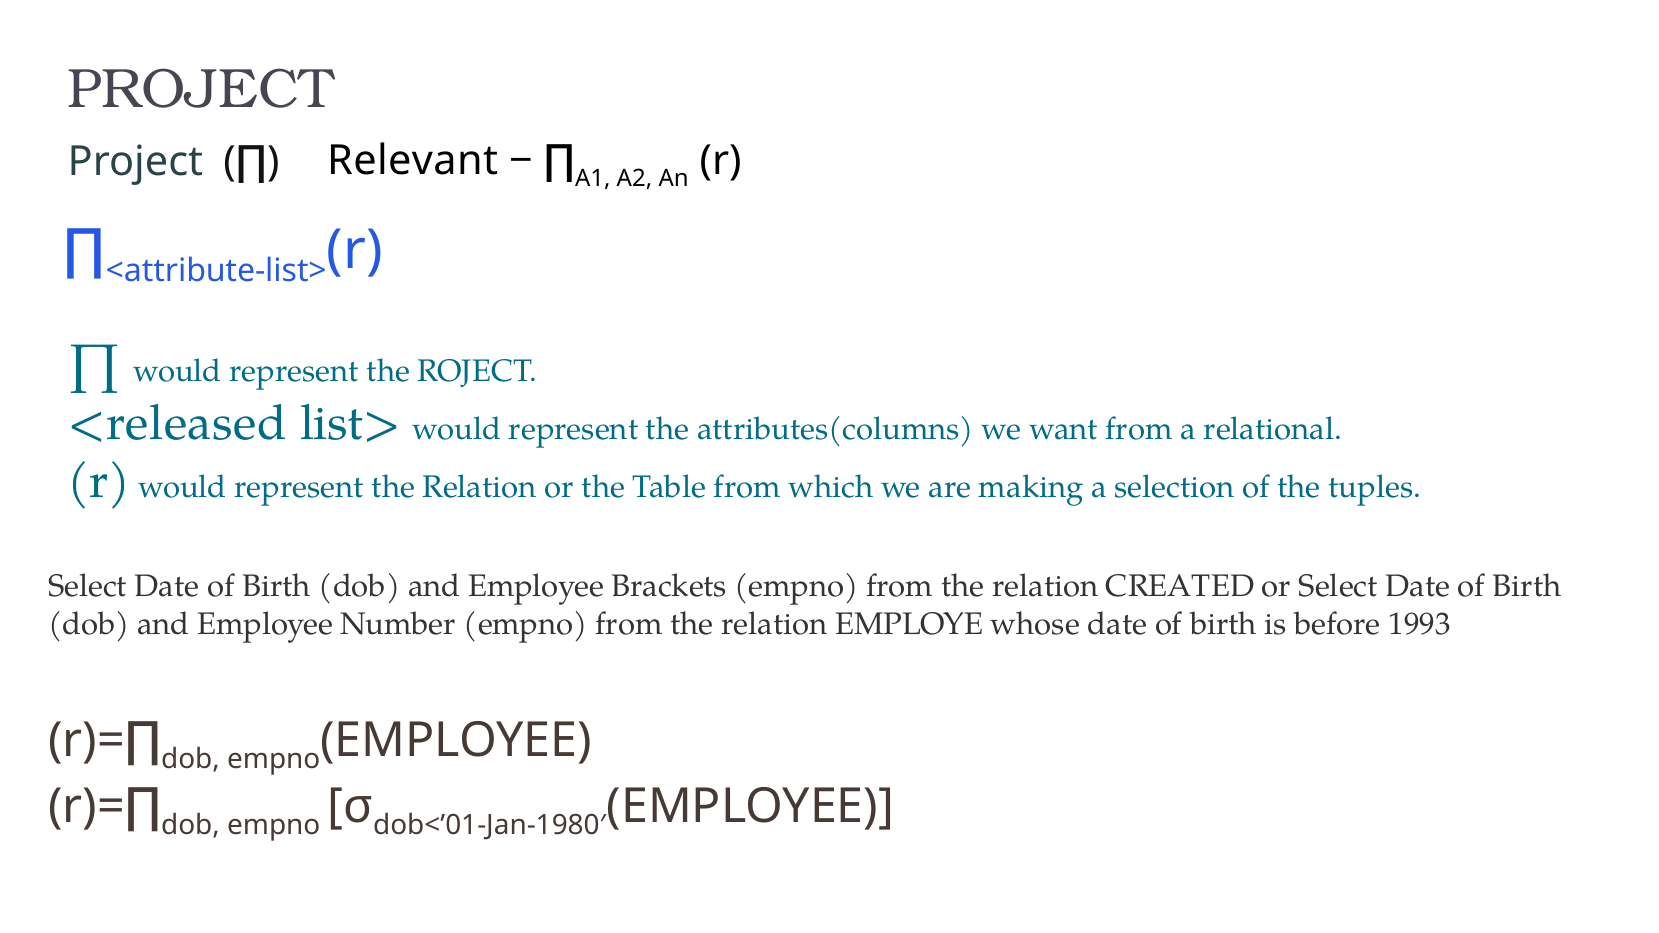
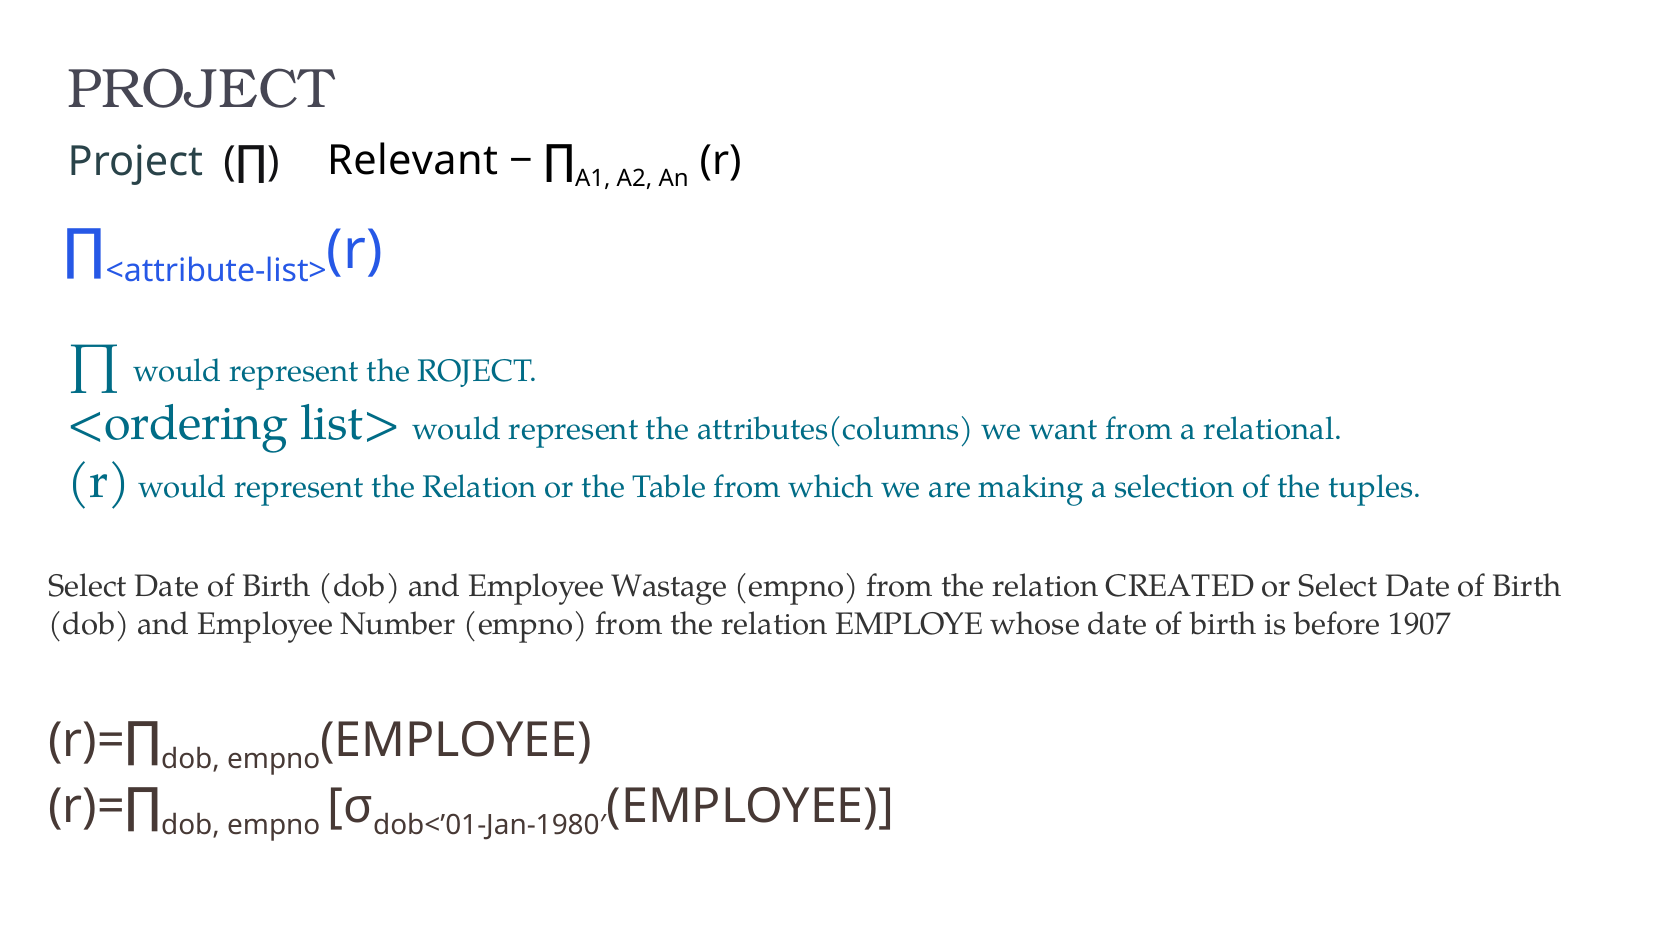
<released: <released -> <ordering
Brackets: Brackets -> Wastage
1993: 1993 -> 1907
